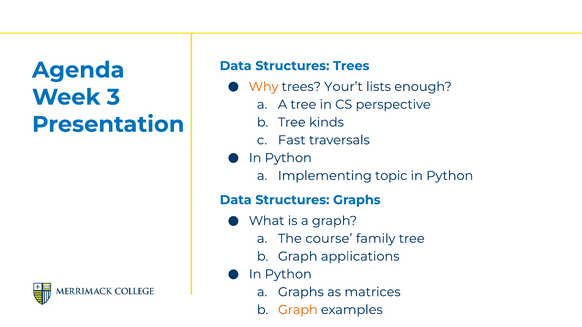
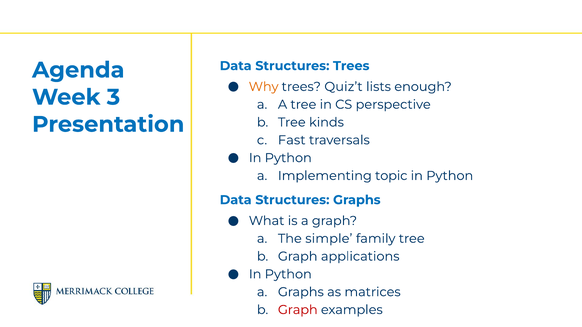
Your’t: Your’t -> Quiz’t
course: course -> simple
Graph at (298, 310) colour: orange -> red
